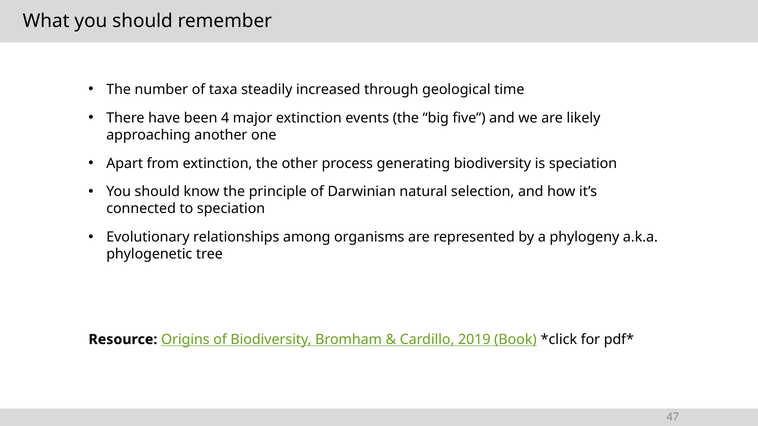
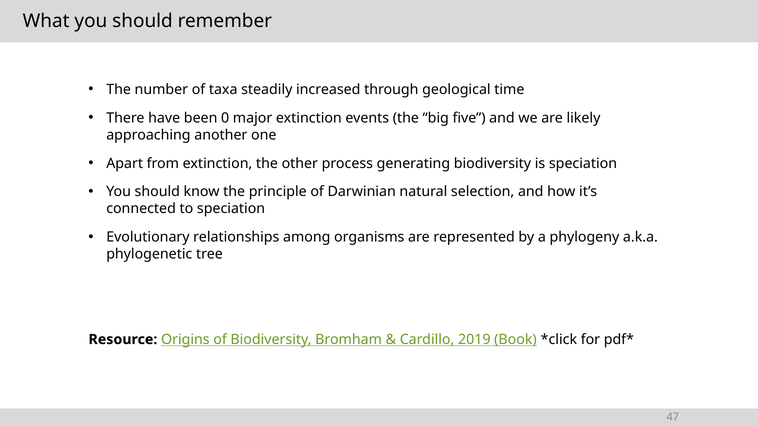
4: 4 -> 0
